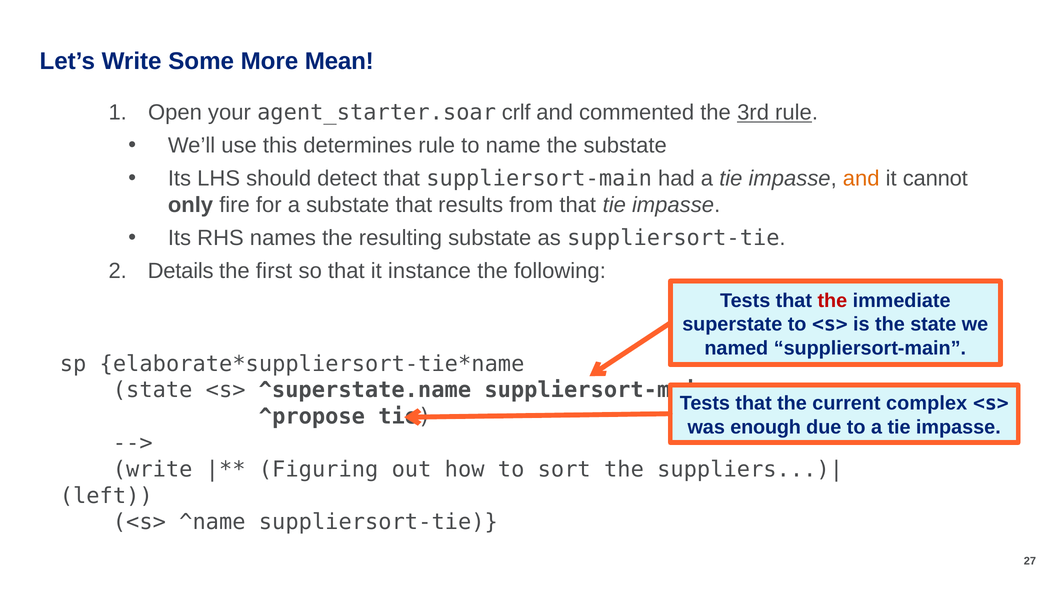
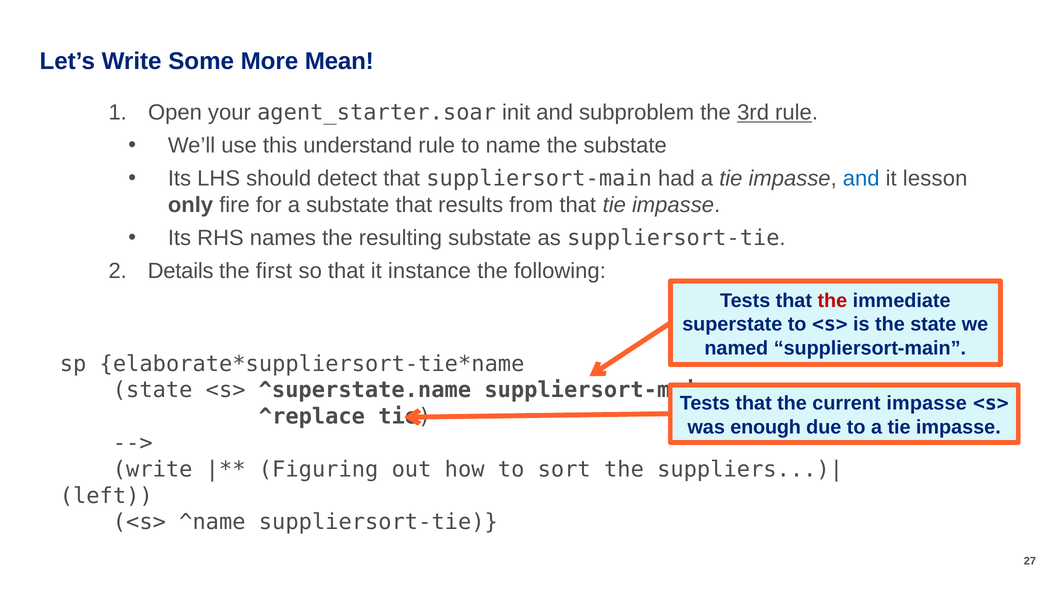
crlf: crlf -> init
commented: commented -> subproblem
determines: determines -> understand
and at (861, 179) colour: orange -> blue
cannot: cannot -> lesson
current complex: complex -> impasse
^propose: ^propose -> ^replace
